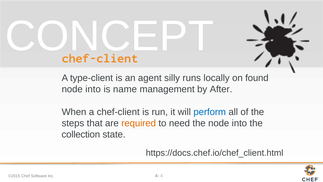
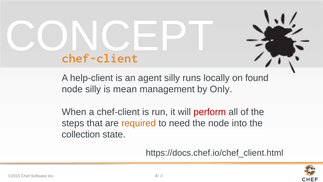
type-client: type-client -> help-client
into at (93, 89): into -> silly
name: name -> mean
After: After -> Only
perform colour: blue -> red
